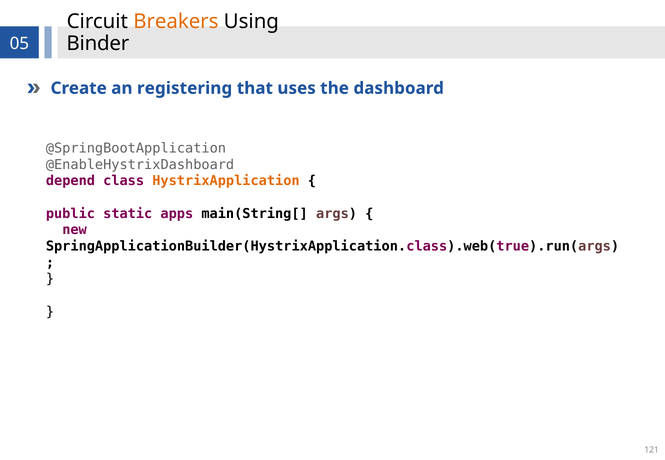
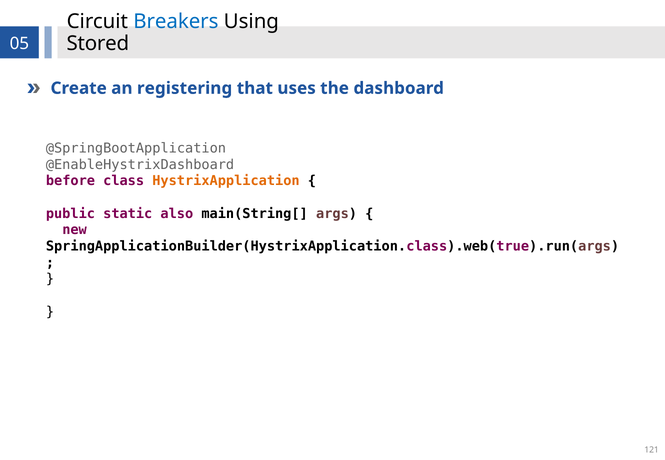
Breakers colour: orange -> blue
Binder: Binder -> Stored
depend: depend -> before
apps: apps -> also
